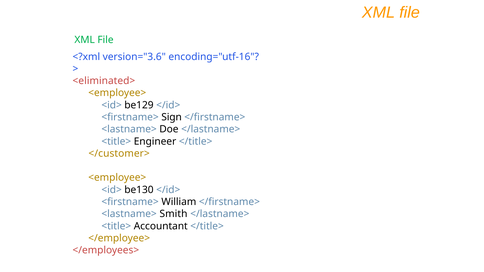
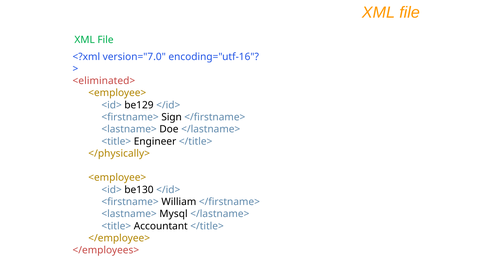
version="3.6: version="3.6 -> version="7.0
</customer>: </customer> -> </physically>
Smith: Smith -> Mysql
